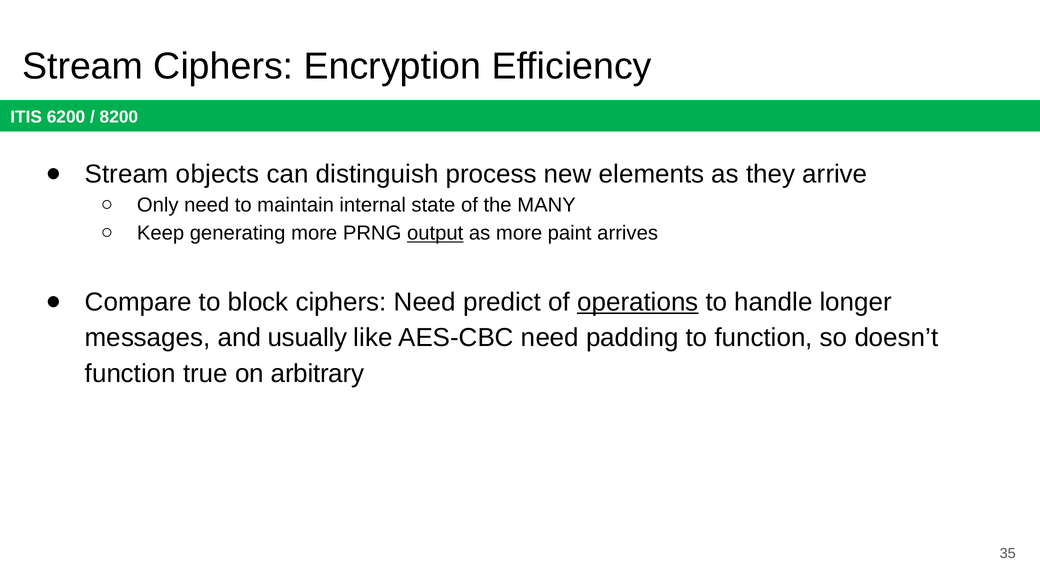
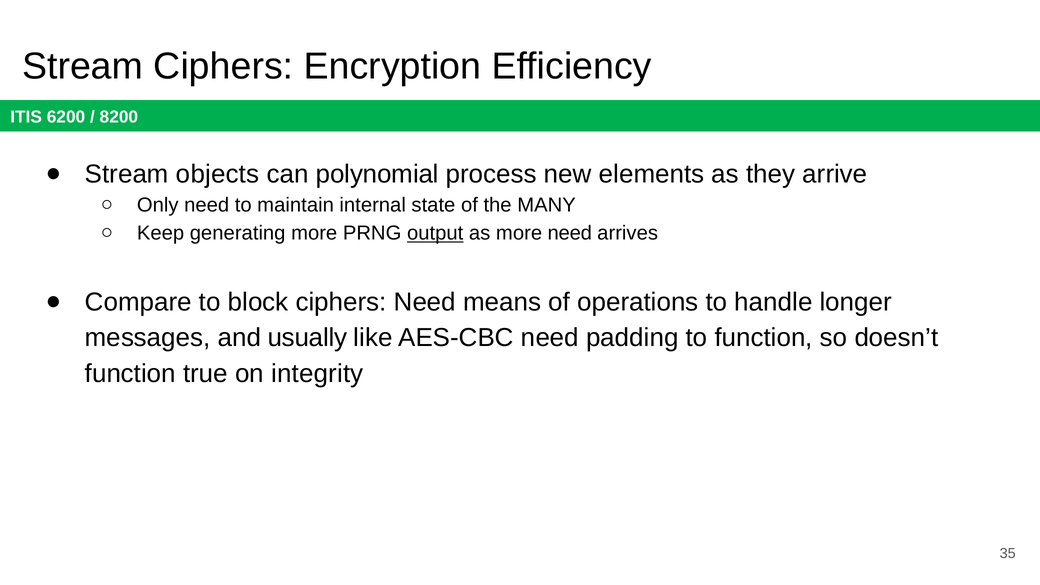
distinguish: distinguish -> polynomial
more paint: paint -> need
predict: predict -> means
operations underline: present -> none
arbitrary: arbitrary -> integrity
